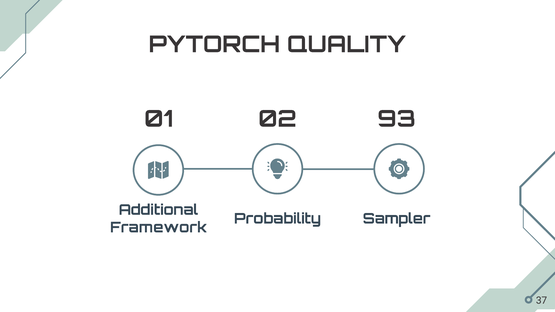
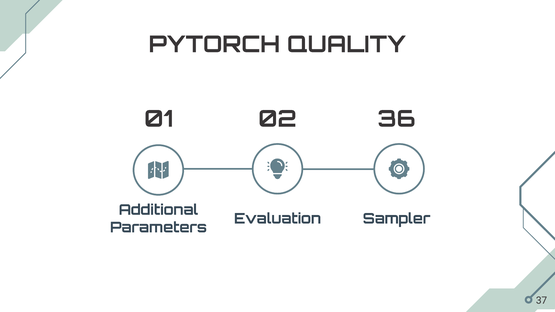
93: 93 -> 36
Probability: Probability -> Evaluation
Framework: Framework -> Parameters
